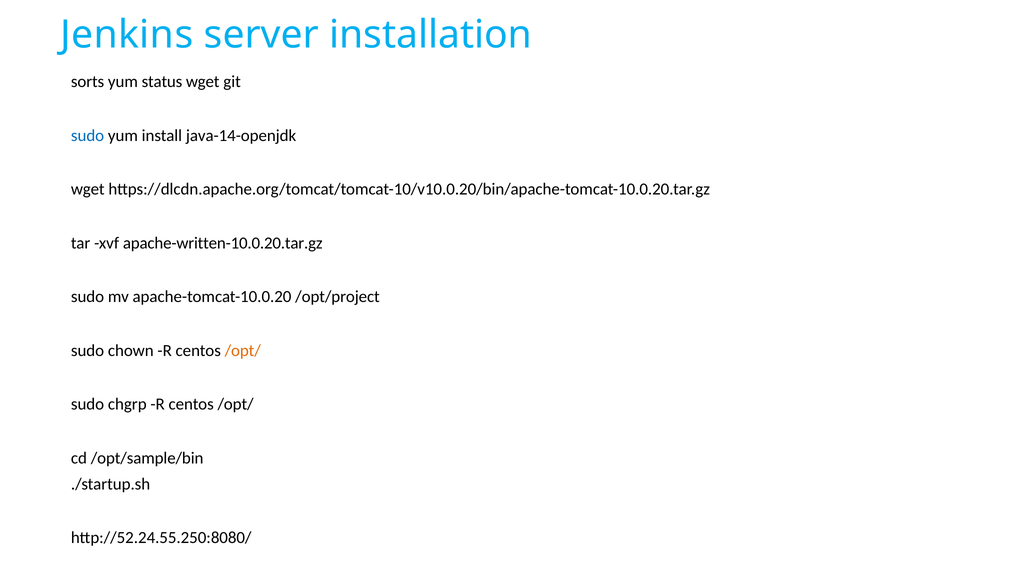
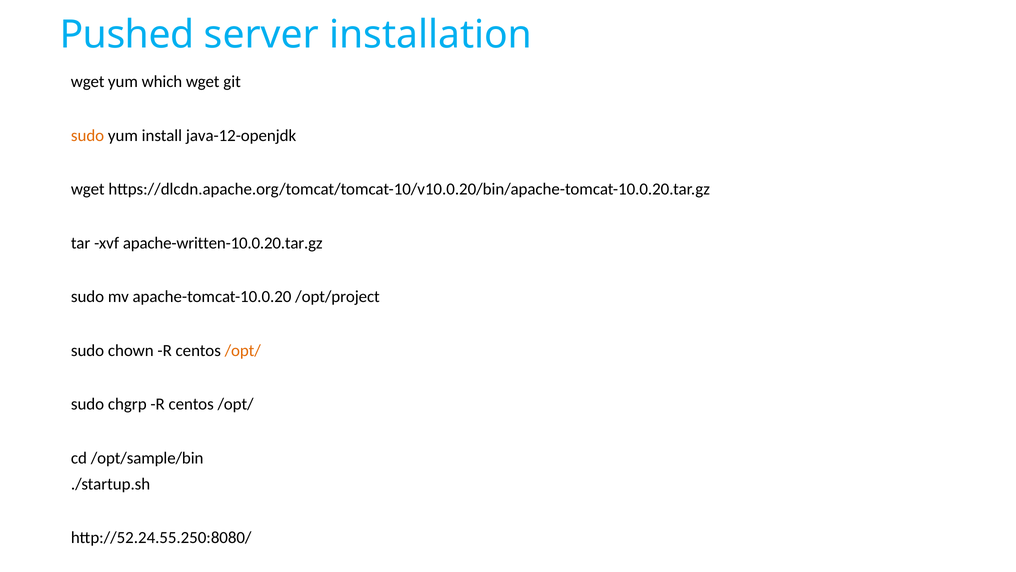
Jenkins: Jenkins -> Pushed
sorts at (88, 82): sorts -> wget
status: status -> which
sudo at (88, 135) colour: blue -> orange
java-14-openjdk: java-14-openjdk -> java-12-openjdk
